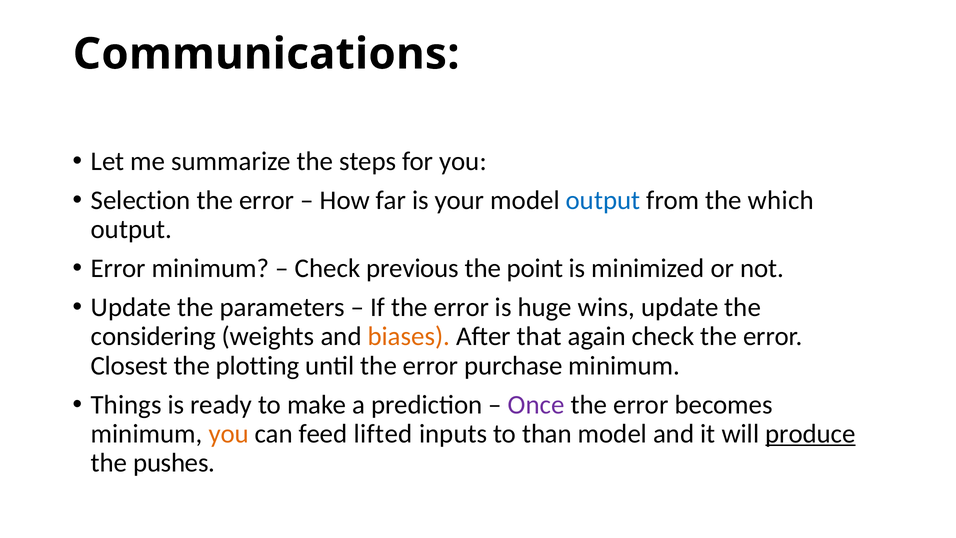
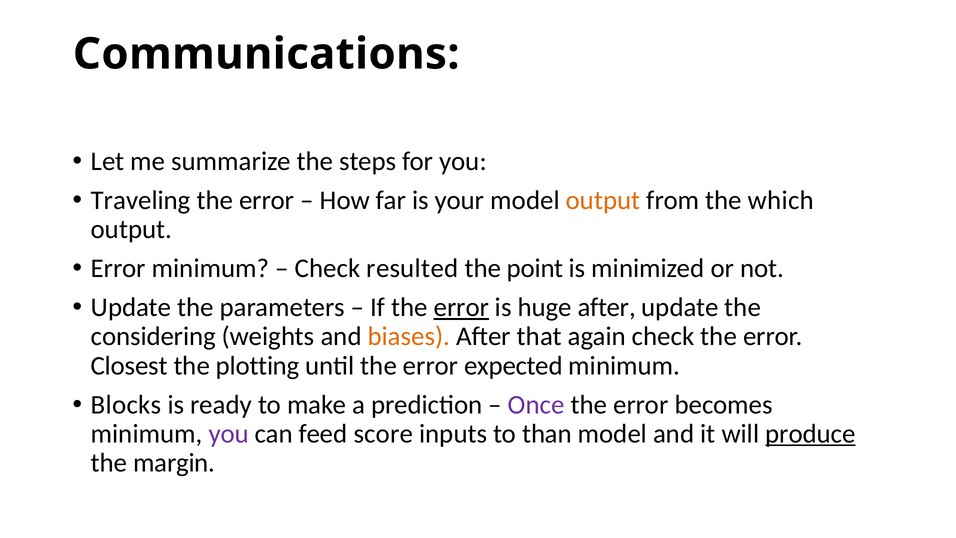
Selection: Selection -> Traveling
output at (603, 200) colour: blue -> orange
previous: previous -> resulted
error at (461, 307) underline: none -> present
huge wins: wins -> after
purchase: purchase -> expected
Things: Things -> Blocks
you at (229, 434) colour: orange -> purple
lifted: lifted -> score
pushes: pushes -> margin
